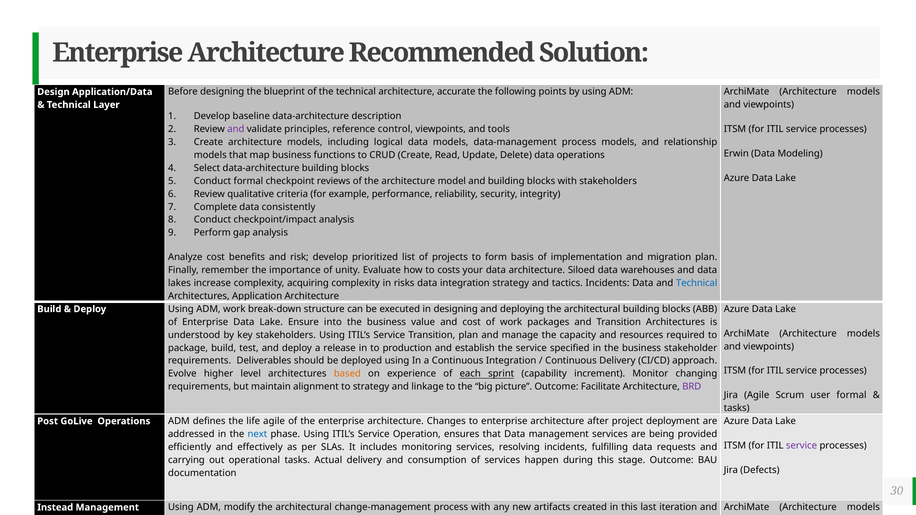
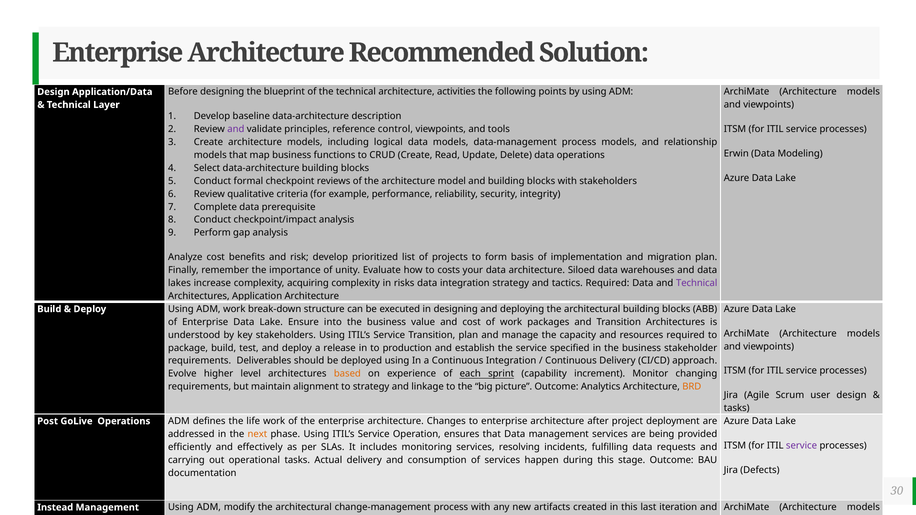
accurate: accurate -> activities
consistently: consistently -> prerequisite
tactics Incidents: Incidents -> Required
Technical at (697, 283) colour: blue -> purple
Facilitate: Facilitate -> Analytics
BRD colour: purple -> orange
user formal: formal -> design
life agile: agile -> work
next colour: blue -> orange
